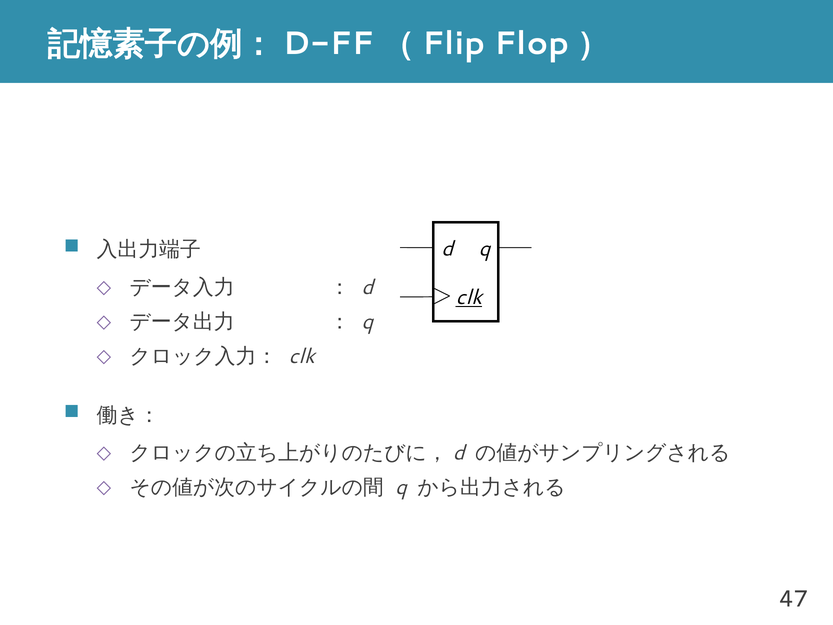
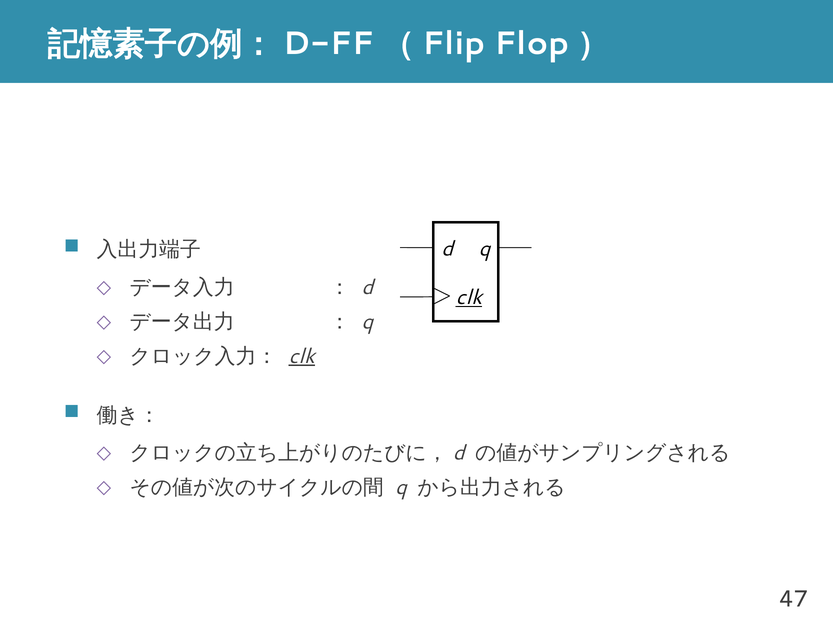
clk at (302, 356) underline: none -> present
